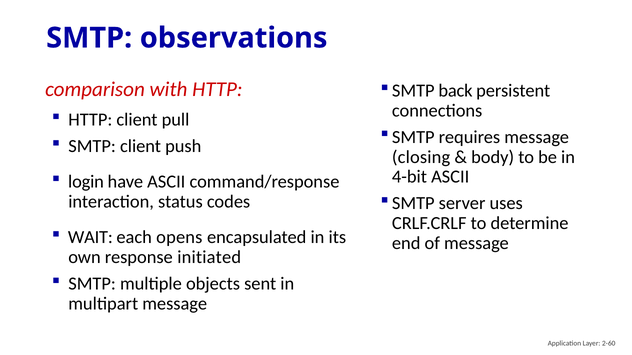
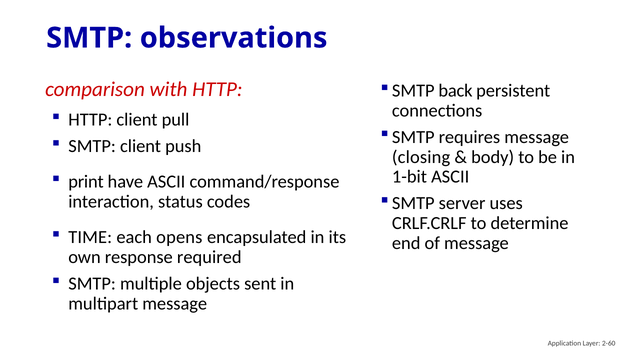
4-bit: 4-bit -> 1-bit
login: login -> print
WAIT: WAIT -> TIME
initiated: initiated -> required
